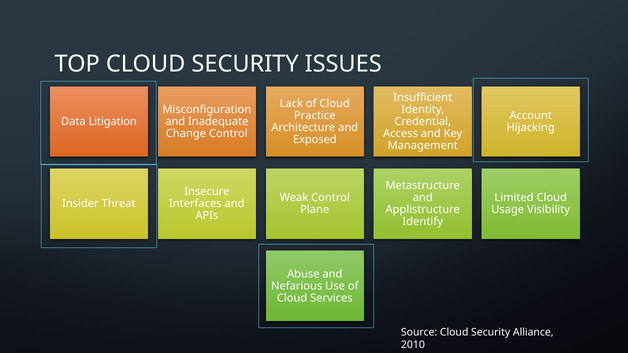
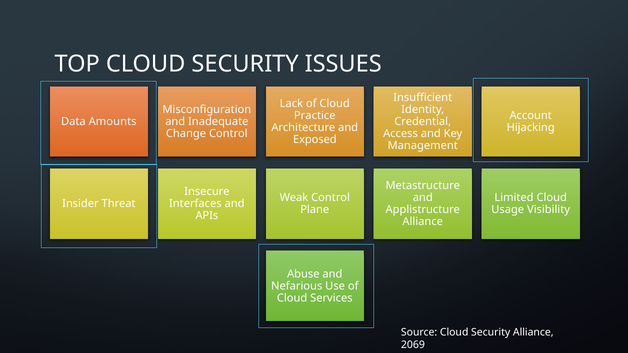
Litigation: Litigation -> Amounts
Identify at (423, 222): Identify -> Alliance
2010: 2010 -> 2069
